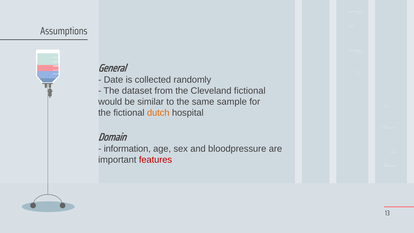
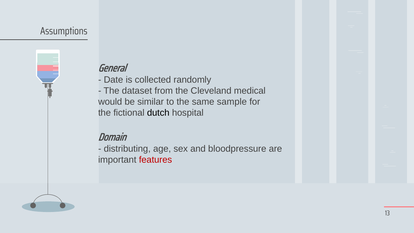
Cleveland fictional: fictional -> medical
dutch colour: orange -> black
information: information -> distributing
